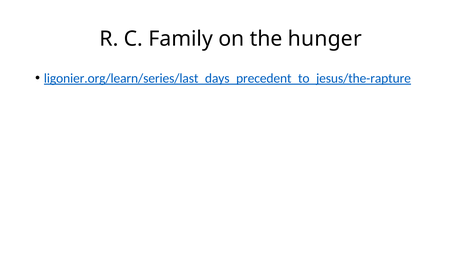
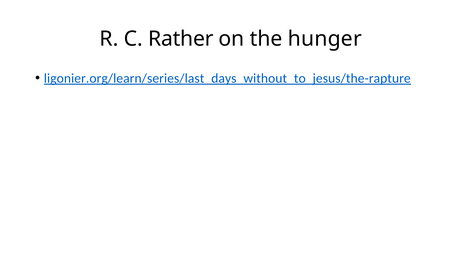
Family: Family -> Rather
ligonier.org/learn/series/last_days_precedent_to_jesus/the-rapture: ligonier.org/learn/series/last_days_precedent_to_jesus/the-rapture -> ligonier.org/learn/series/last_days_without_to_jesus/the-rapture
